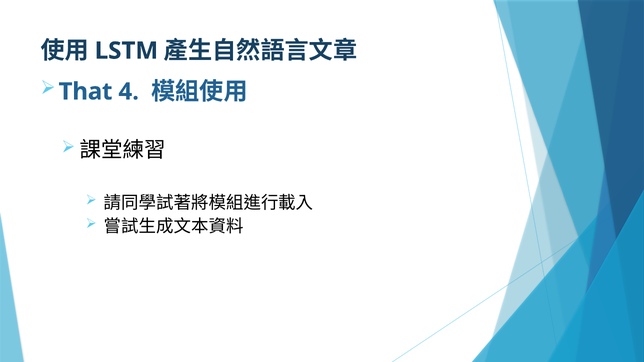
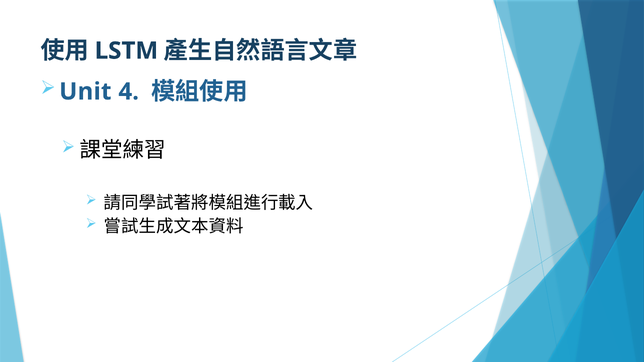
That: That -> Unit
